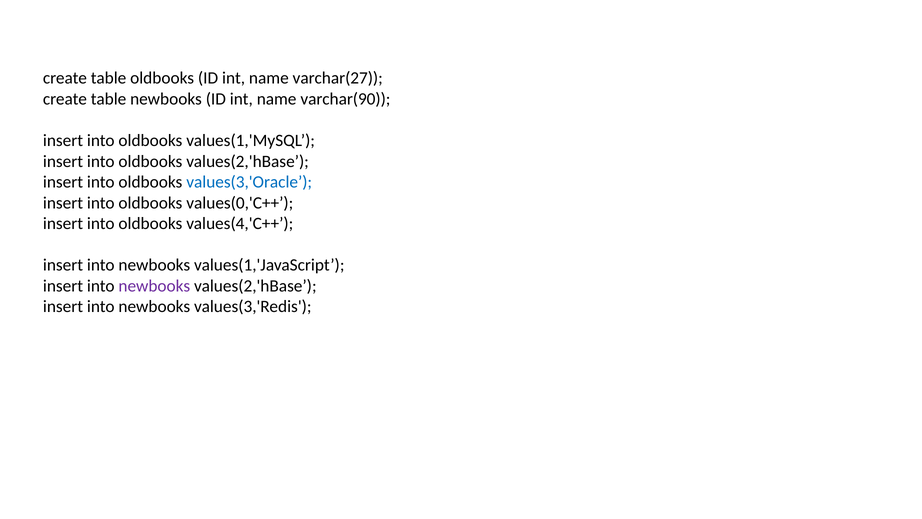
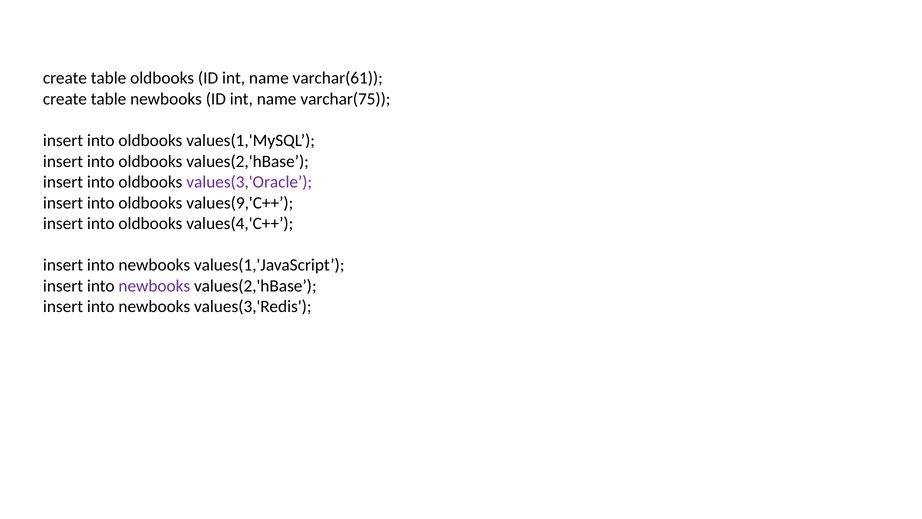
varchar(27: varchar(27 -> varchar(61
varchar(90: varchar(90 -> varchar(75
values(3,'Oracle colour: blue -> purple
values(0,'C++: values(0,'C++ -> values(9,'C++
